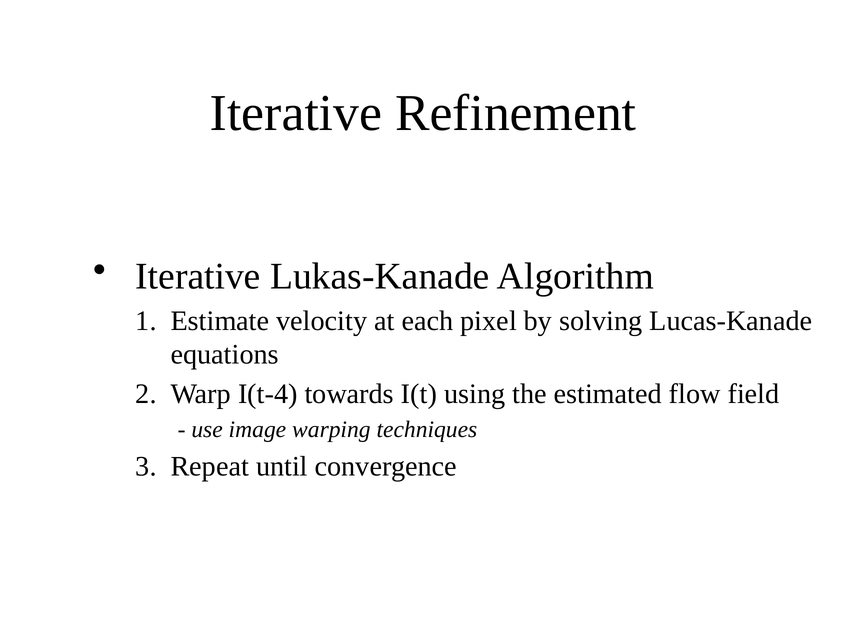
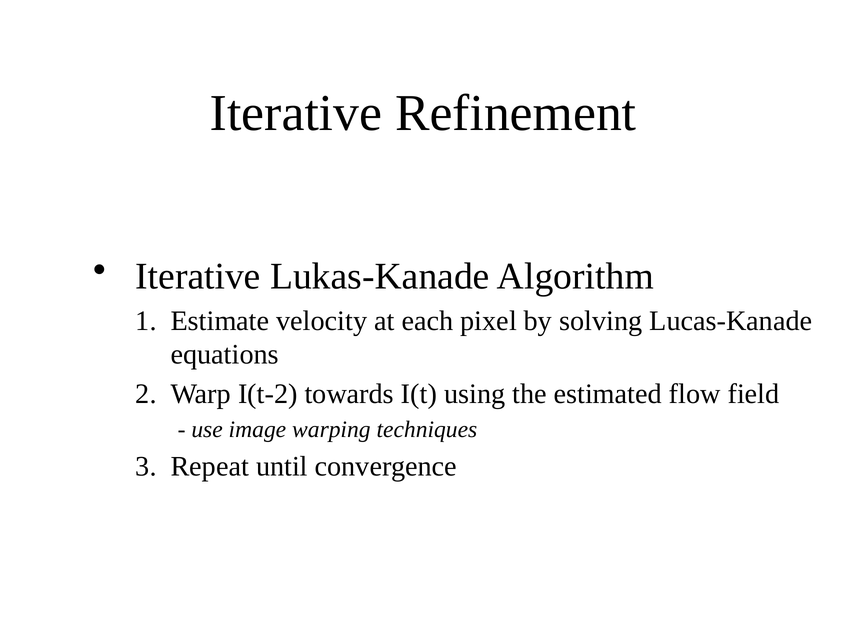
I(t-4: I(t-4 -> I(t-2
